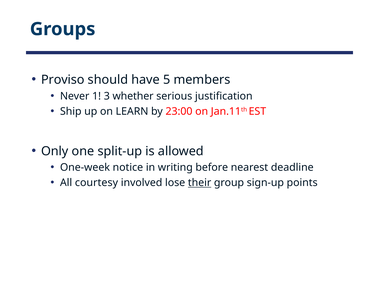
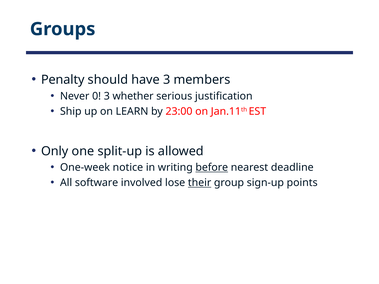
Proviso: Proviso -> Penalty
have 5: 5 -> 3
1: 1 -> 0
before underline: none -> present
courtesy: courtesy -> software
